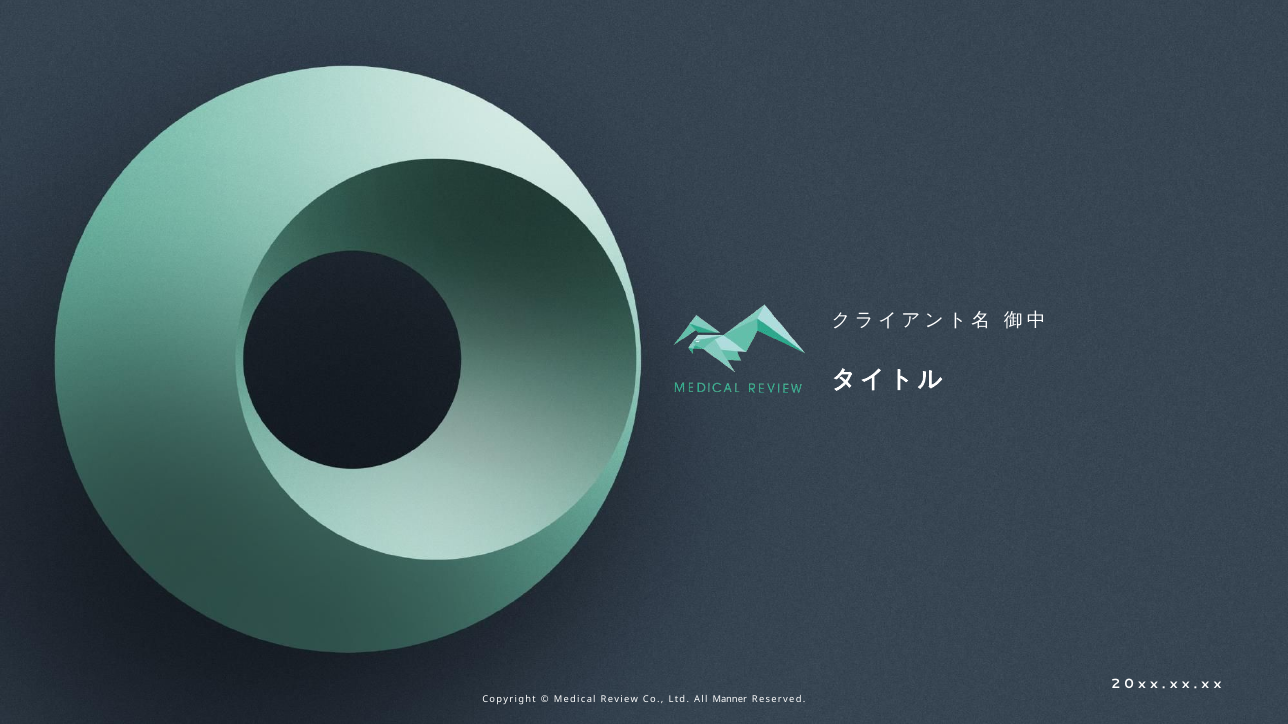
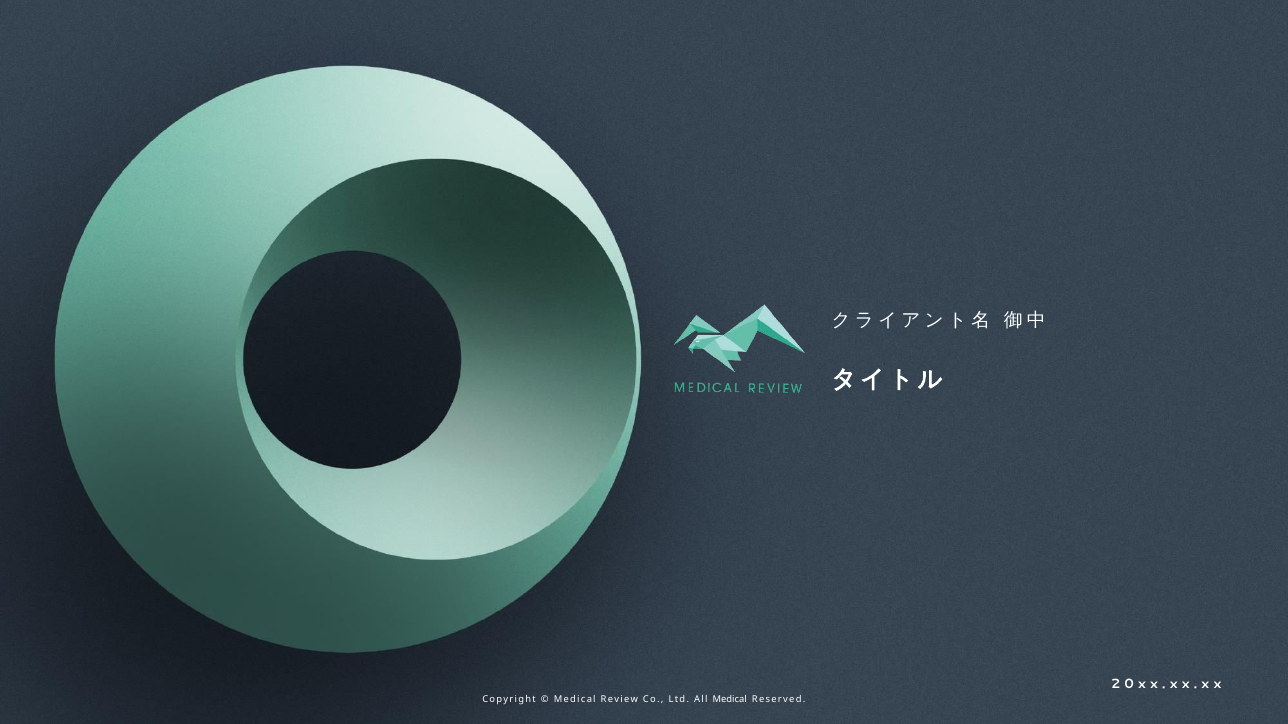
All Manner: Manner -> Medical
